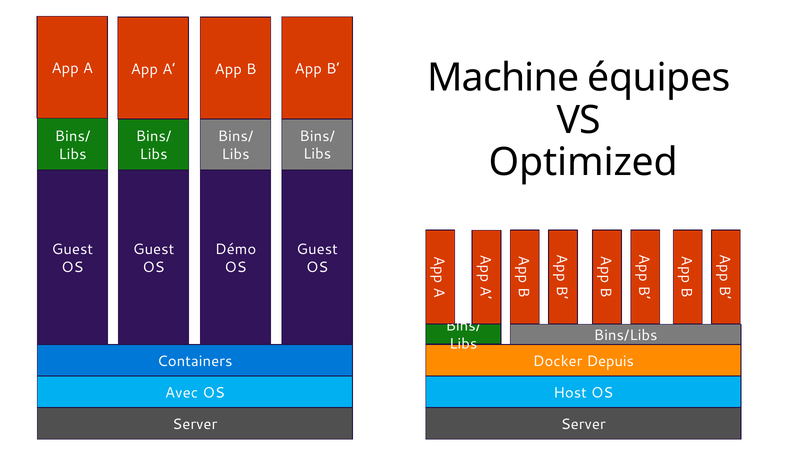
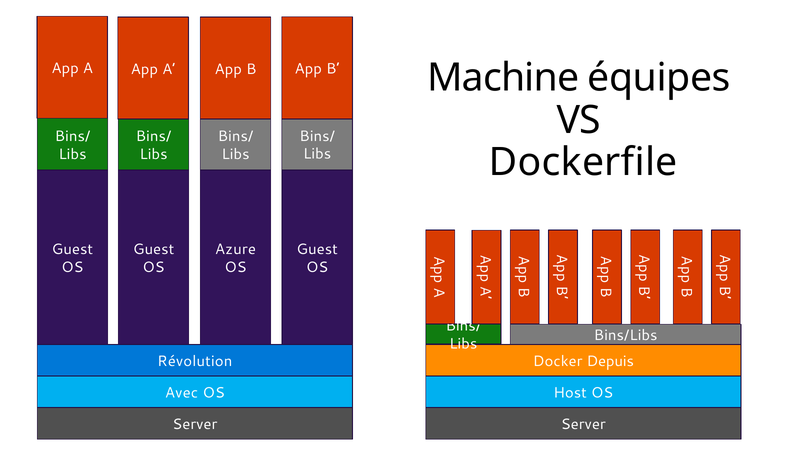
Optimized: Optimized -> Dockerfile
Démo: Démo -> Azure
Containers: Containers -> Révolution
